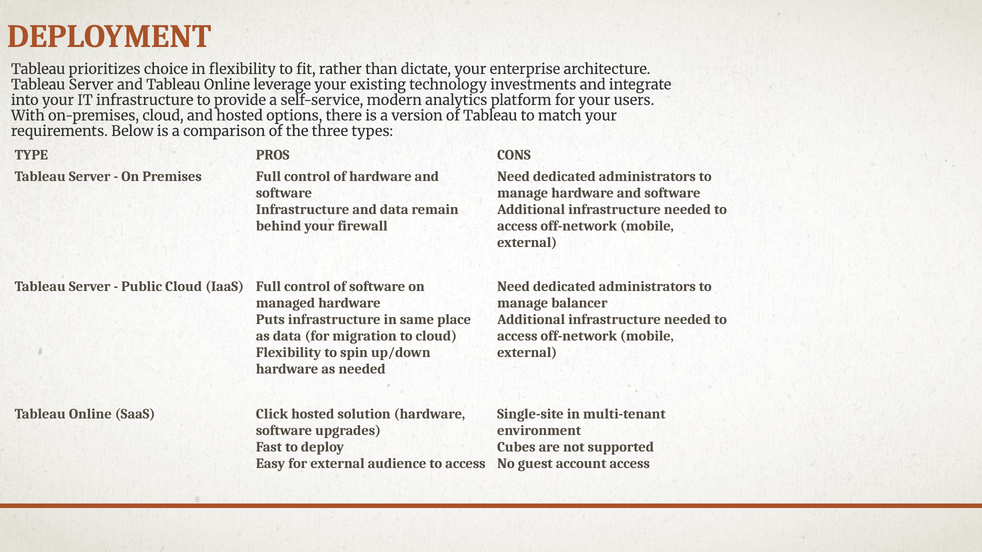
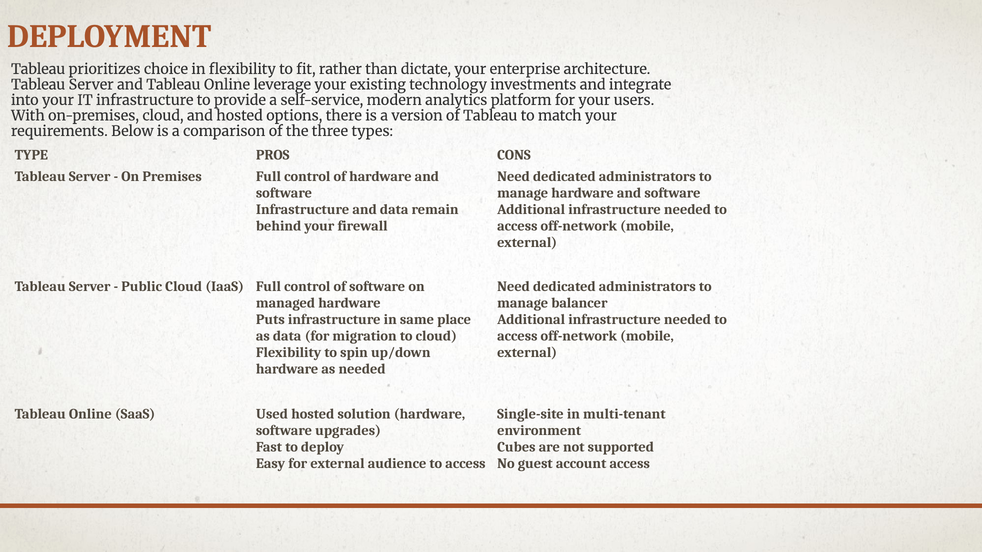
Click: Click -> Used
